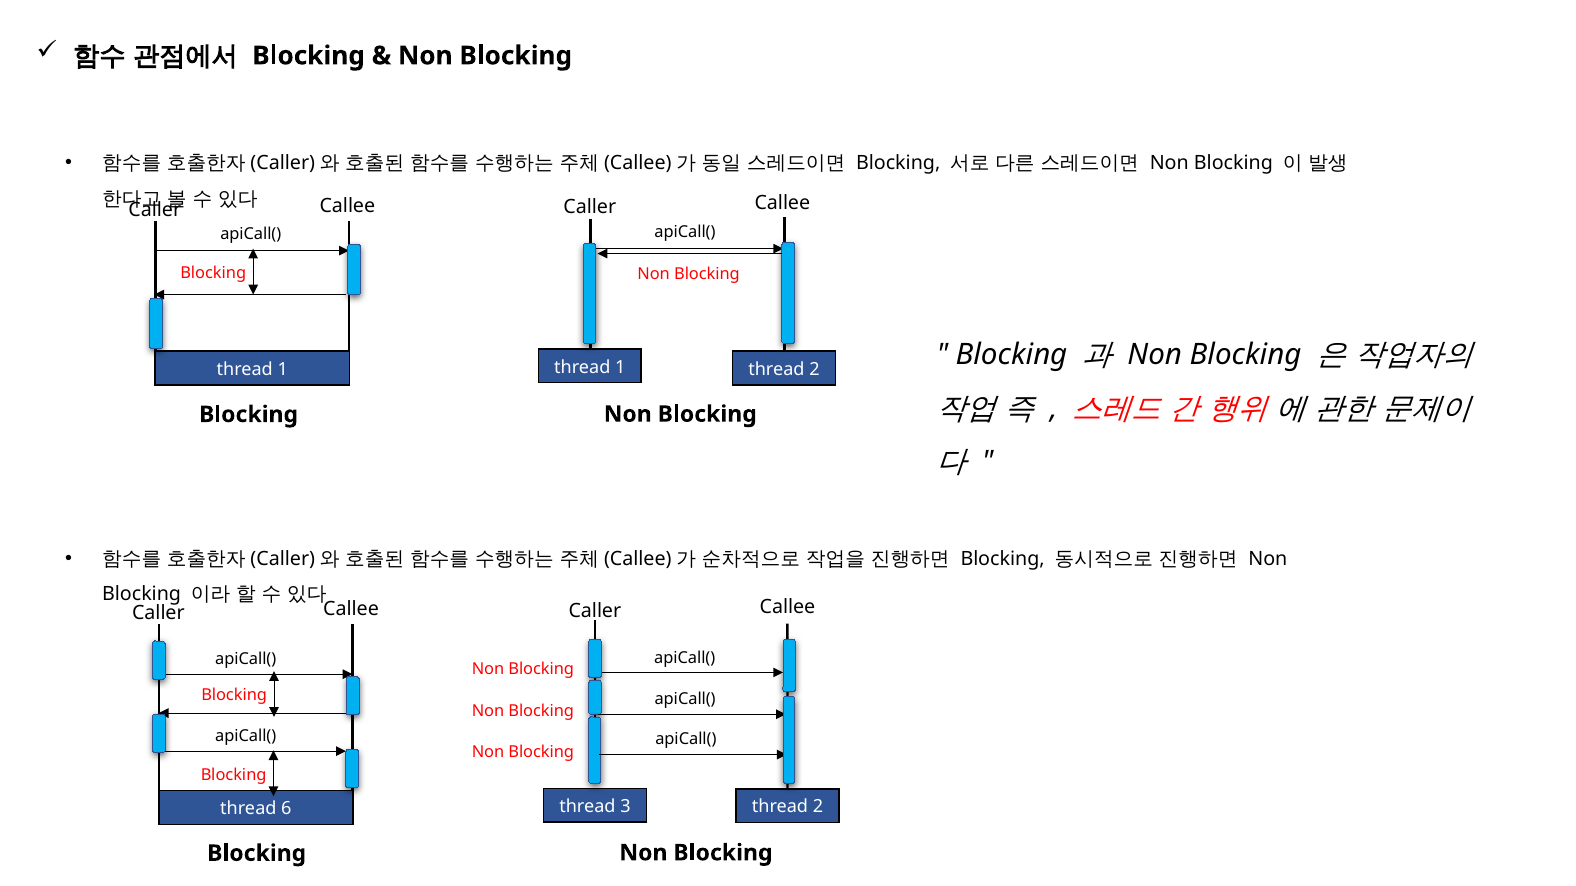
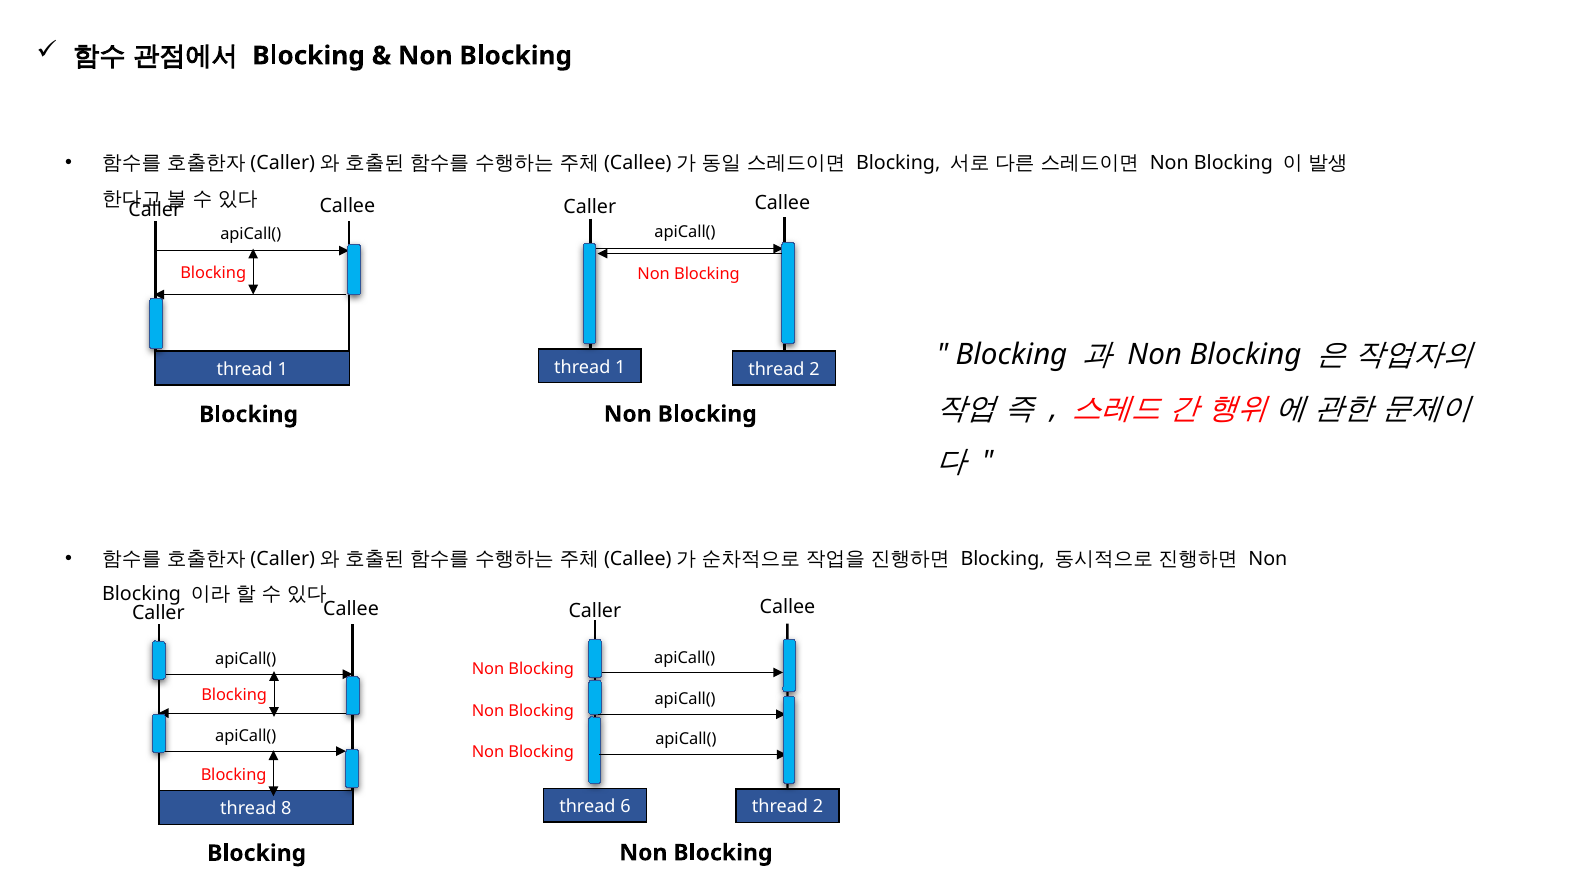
3: 3 -> 6
6: 6 -> 8
